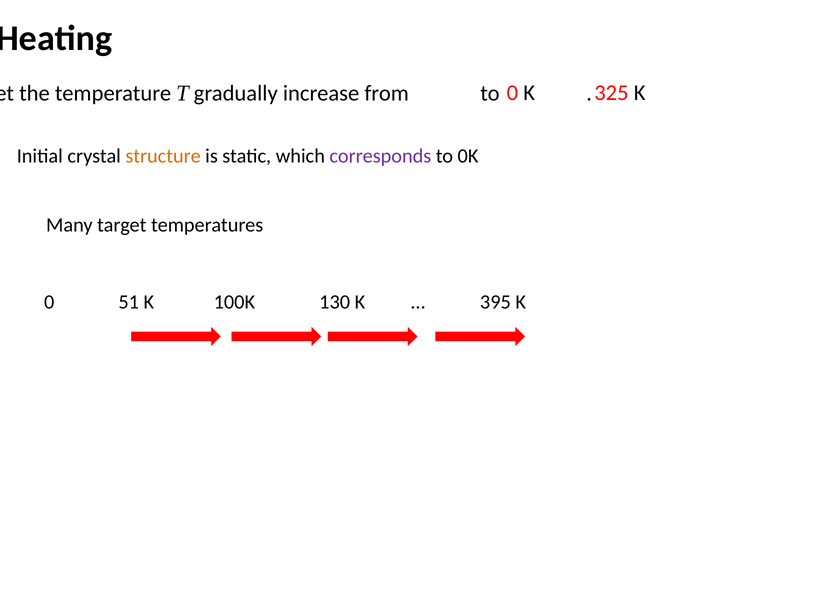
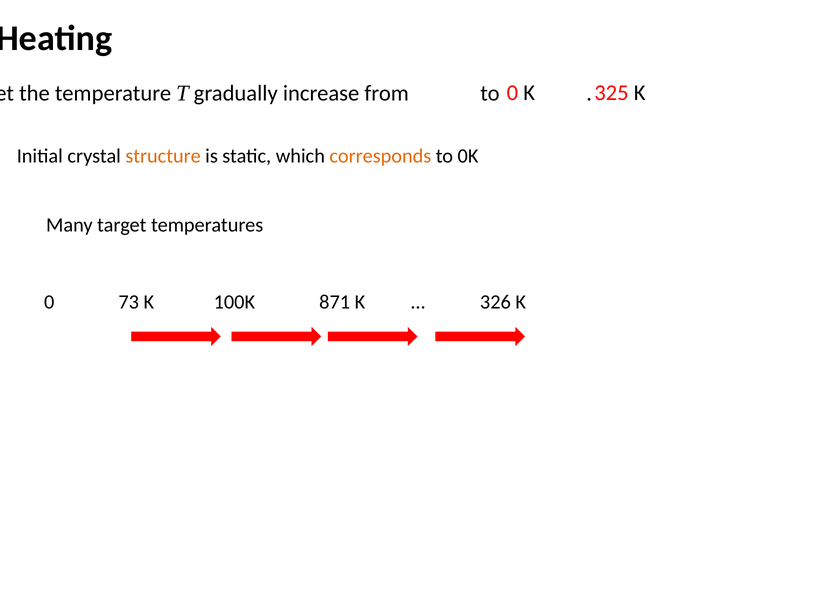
corresponds colour: purple -> orange
51: 51 -> 73
130: 130 -> 871
395: 395 -> 326
